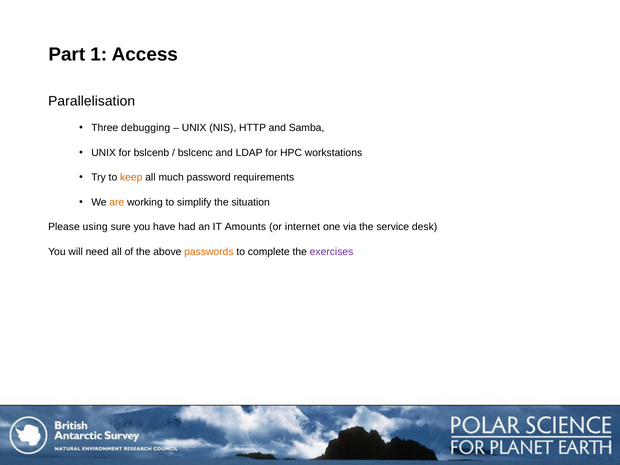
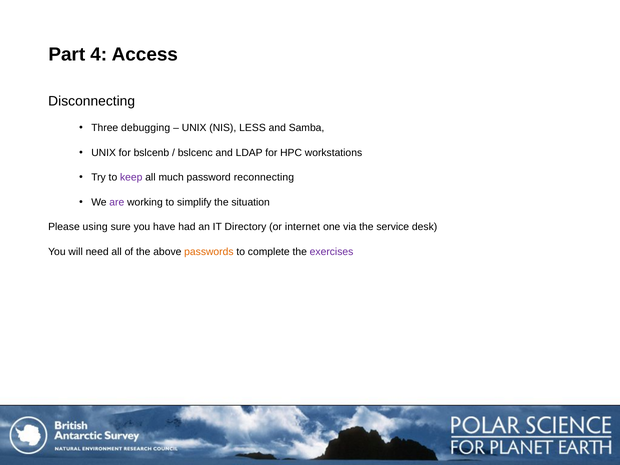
1: 1 -> 4
Parallelisation: Parallelisation -> Disconnecting
HTTP: HTTP -> LESS
keep colour: orange -> purple
requirements: requirements -> reconnecting
are colour: orange -> purple
Amounts: Amounts -> Directory
